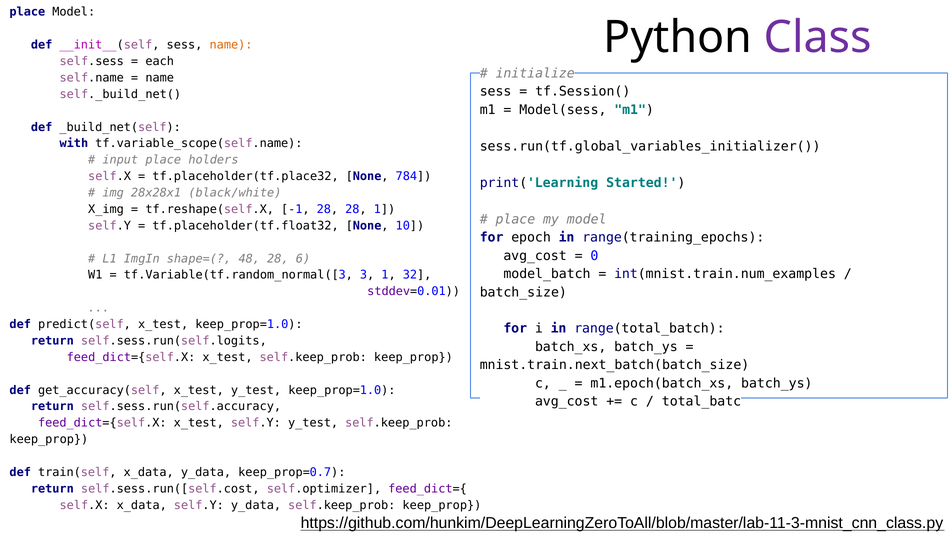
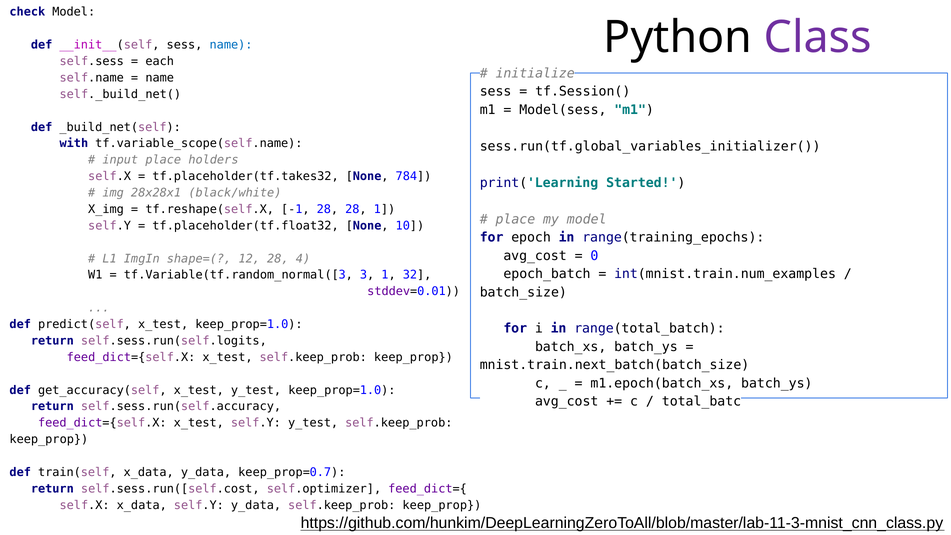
place at (27, 12): place -> check
name at (231, 45) colour: orange -> blue
tf.placeholder(tf.place32: tf.placeholder(tf.place32 -> tf.placeholder(tf.takes32
48: 48 -> 12
6: 6 -> 4
model_batch: model_batch -> epoch_batch
